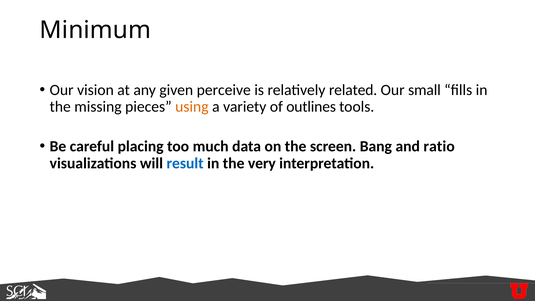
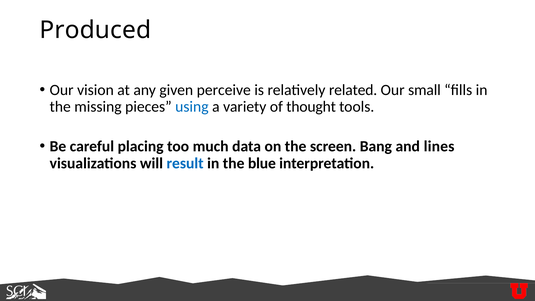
Minimum: Minimum -> Produced
using colour: orange -> blue
outlines: outlines -> thought
ratio: ratio -> lines
very: very -> blue
